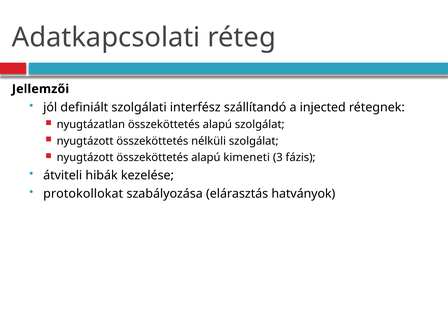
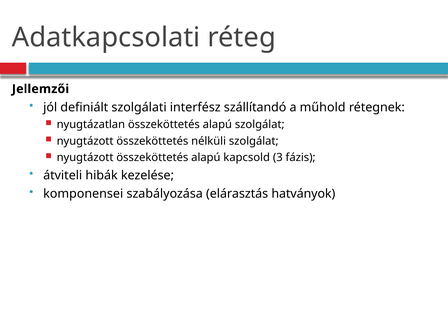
injected: injected -> műhold
kimeneti: kimeneti -> kapcsold
protokollokat: protokollokat -> komponensei
